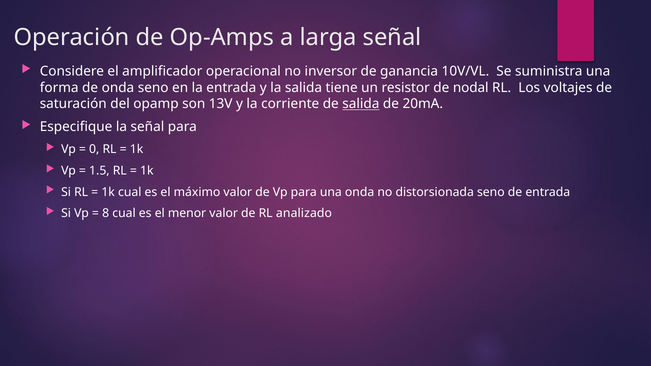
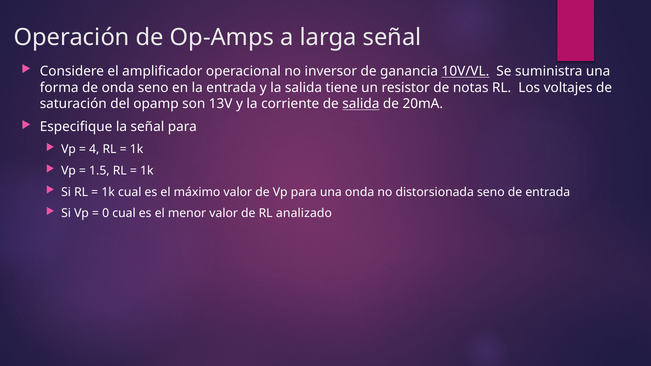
10V/VL underline: none -> present
nodal: nodal -> notas
0: 0 -> 4
8: 8 -> 0
